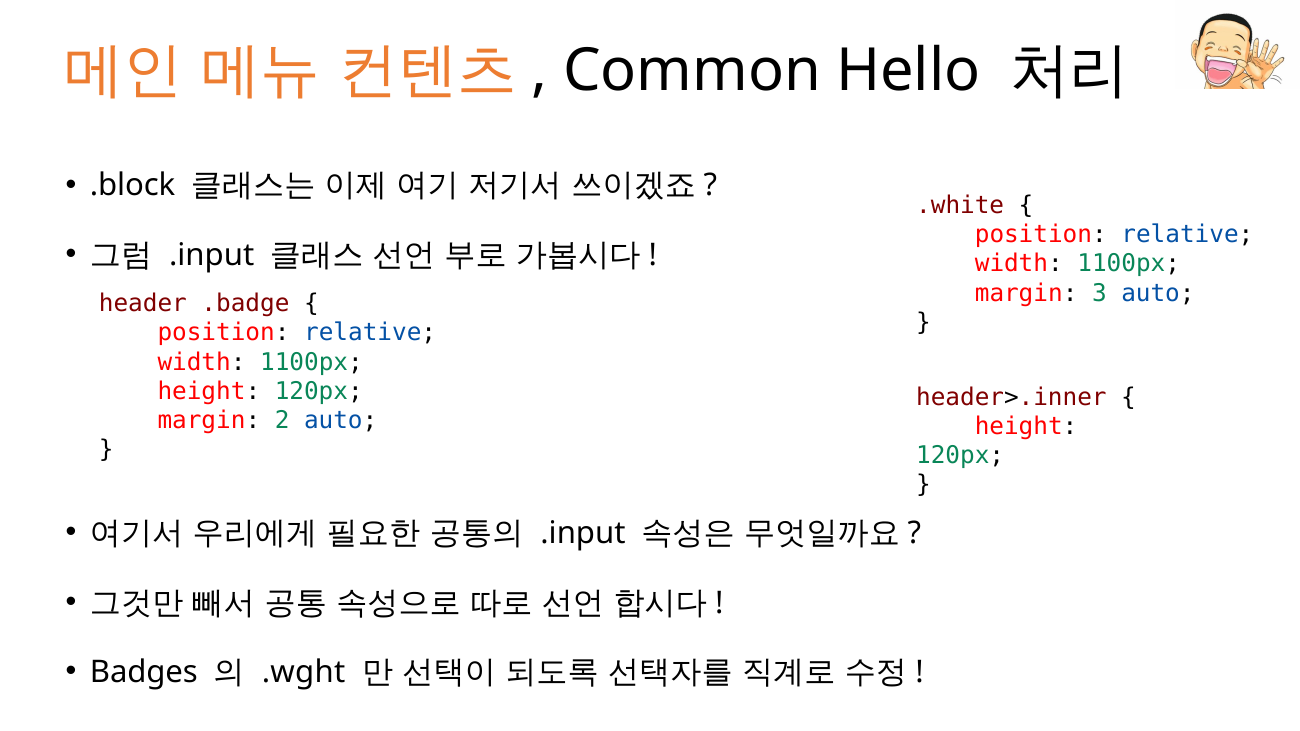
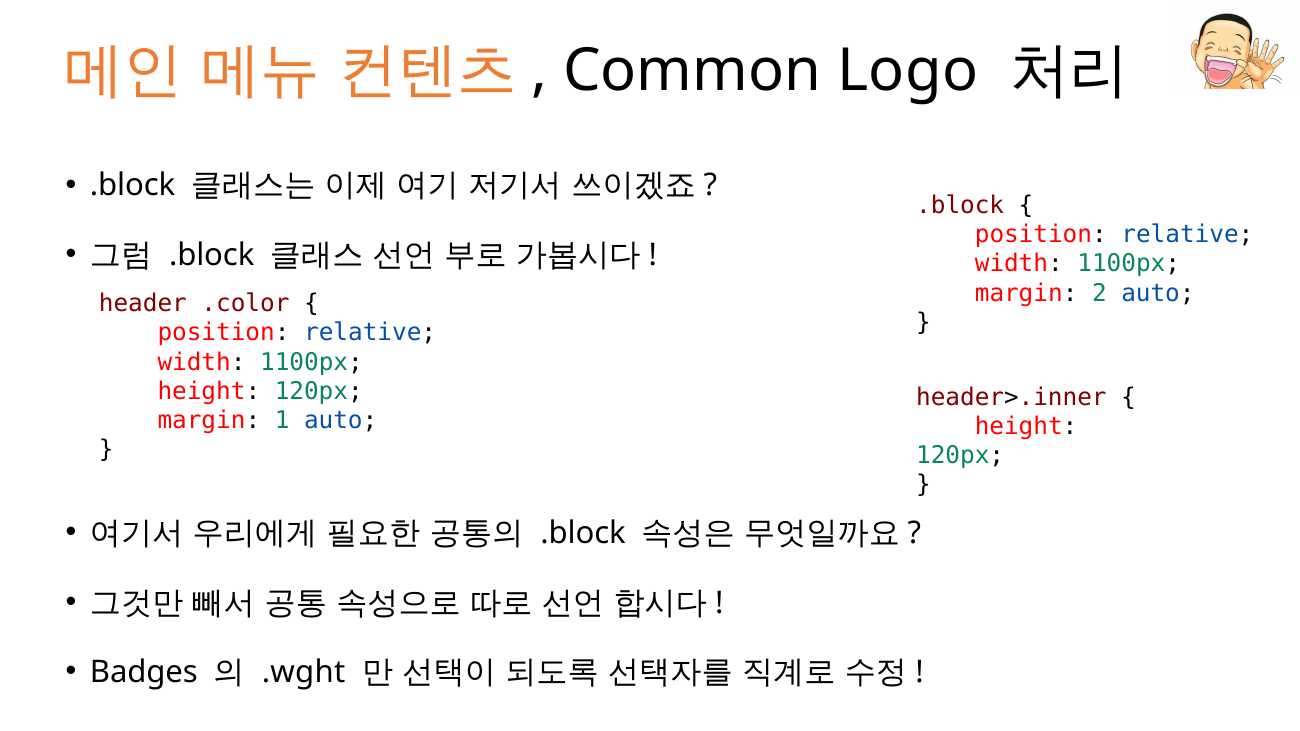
Hello: Hello -> Logo
.white at (960, 205): .white -> .block
.input at (212, 255): .input -> .block
3: 3 -> 2
.badge: .badge -> .color
2: 2 -> 1
.input at (583, 533): .input -> .block
